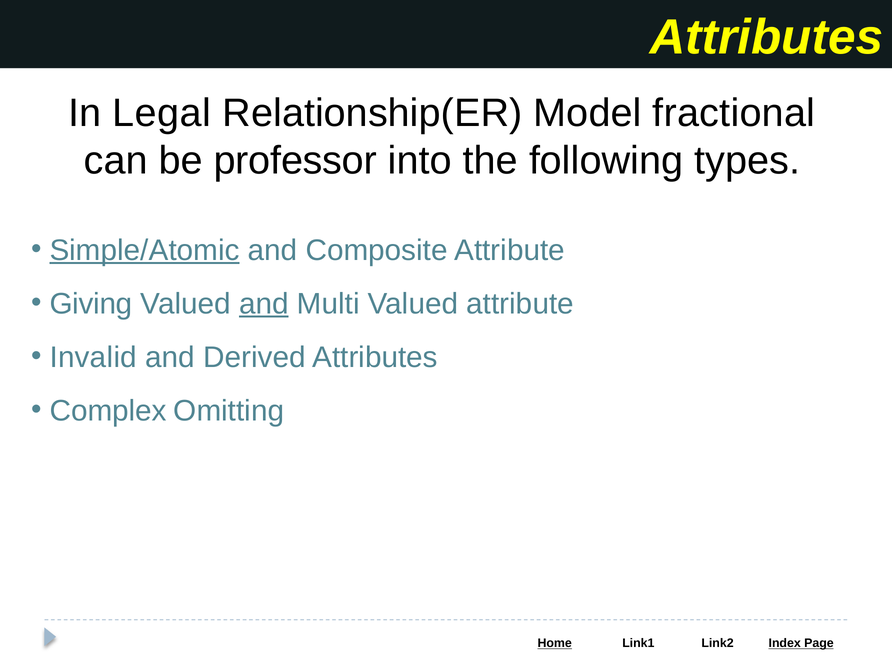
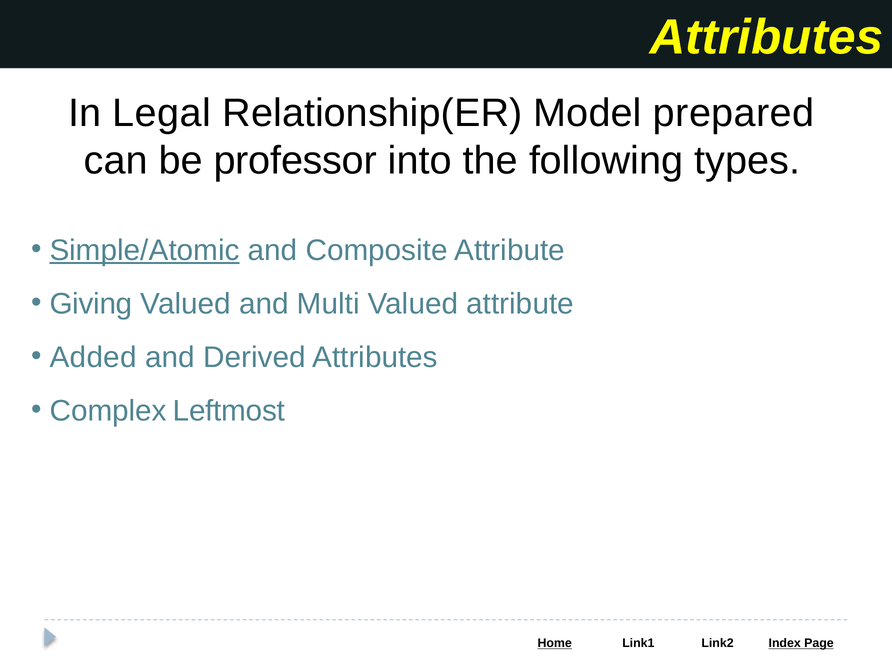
fractional: fractional -> prepared
and at (264, 304) underline: present -> none
Invalid: Invalid -> Added
Omitting: Omitting -> Leftmost
